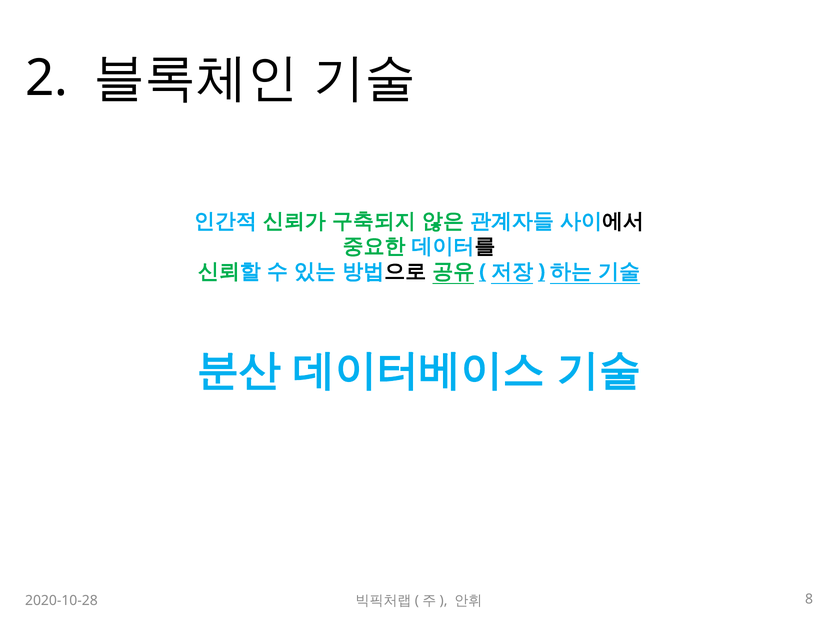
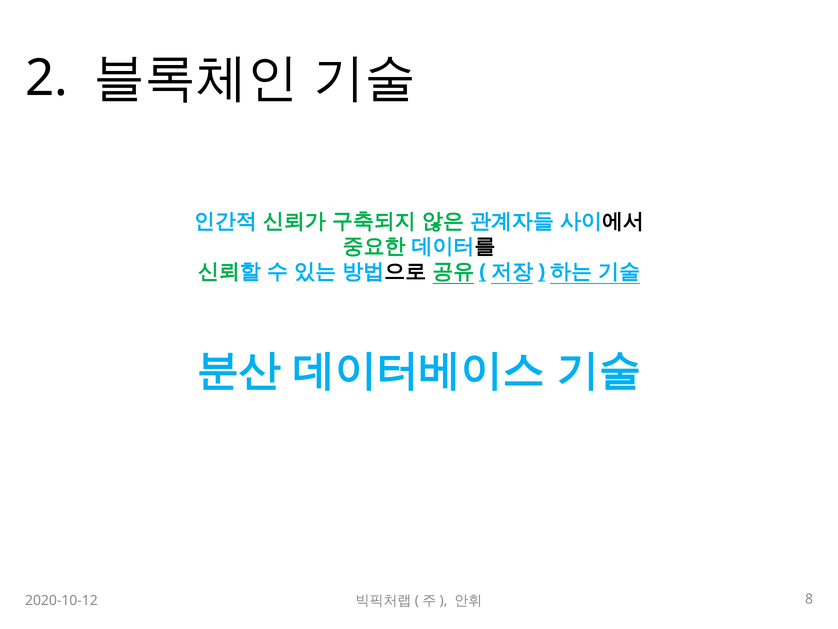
2020-10-28: 2020-10-28 -> 2020-10-12
